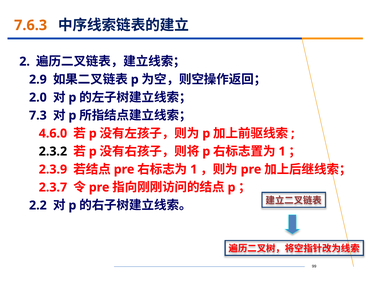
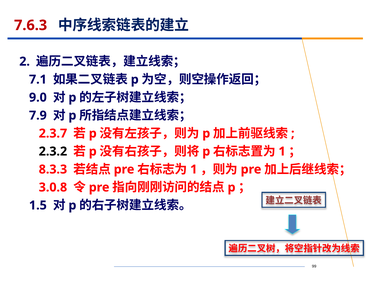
7.6.3 colour: orange -> red
2.9: 2.9 -> 7.1
2.0: 2.0 -> 9.0
7.3: 7.3 -> 7.9
4.6.0: 4.6.0 -> 2.3.7
2.3.9: 2.3.9 -> 8.3.3
2.3.7: 2.3.7 -> 3.0.8
2.2: 2.2 -> 1.5
